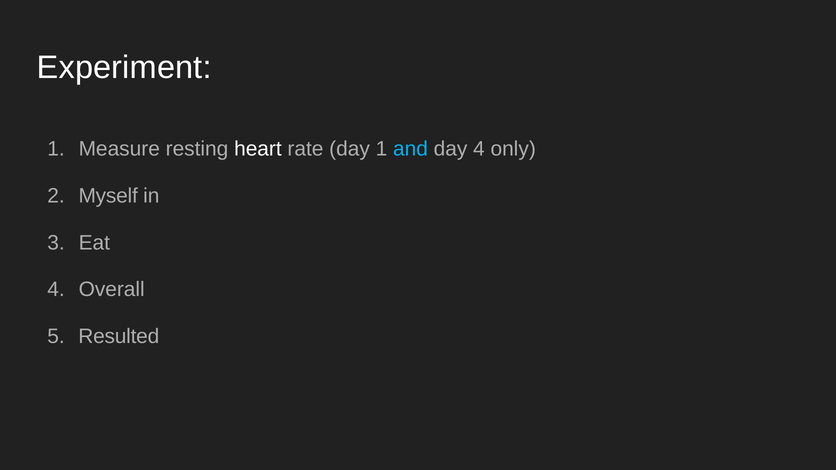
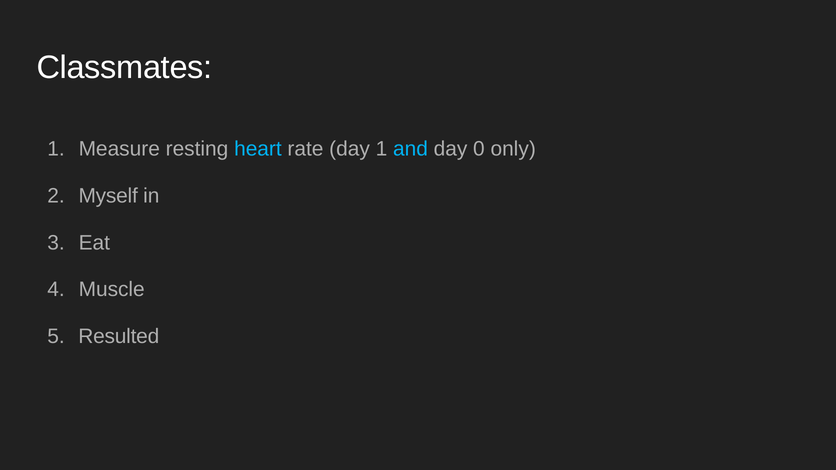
Experiment: Experiment -> Classmates
heart colour: white -> light blue
day 4: 4 -> 0
Overall: Overall -> Muscle
